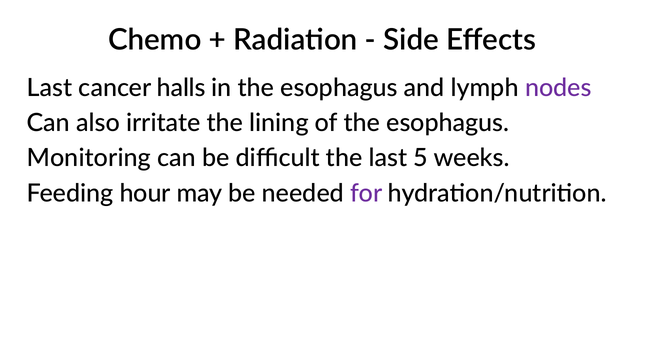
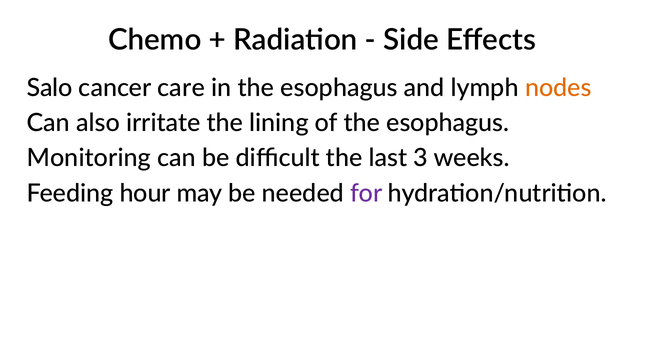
Last at (49, 88): Last -> Salo
halls: halls -> care
nodes colour: purple -> orange
5: 5 -> 3
